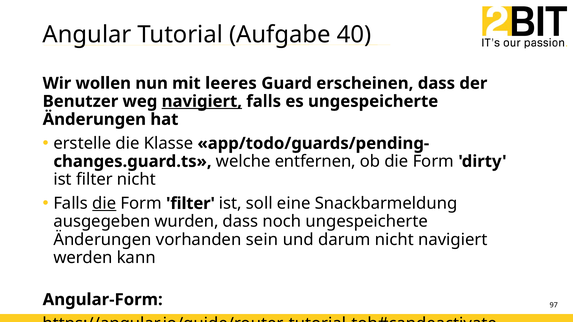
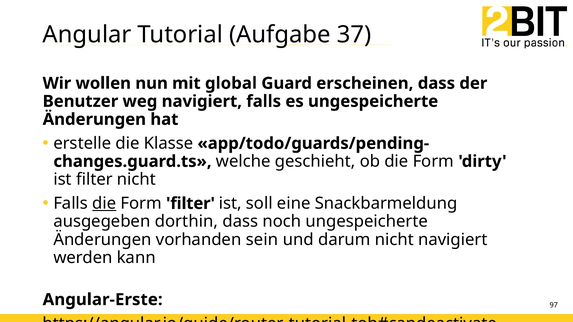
40: 40 -> 37
leeres: leeres -> global
navigiert at (202, 101) underline: present -> none
entfernen: entfernen -> geschieht
wurden: wurden -> dorthin
Angular-Form: Angular-Form -> Angular-Erste
